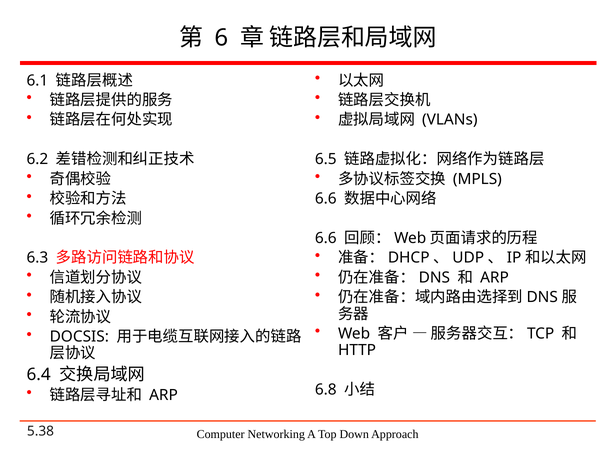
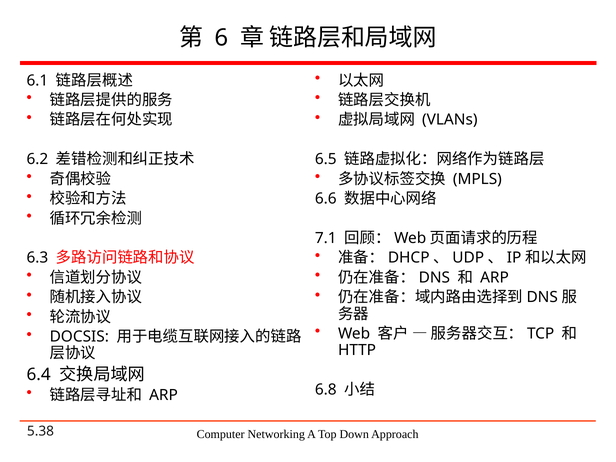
6.6 at (326, 238): 6.6 -> 7.1
